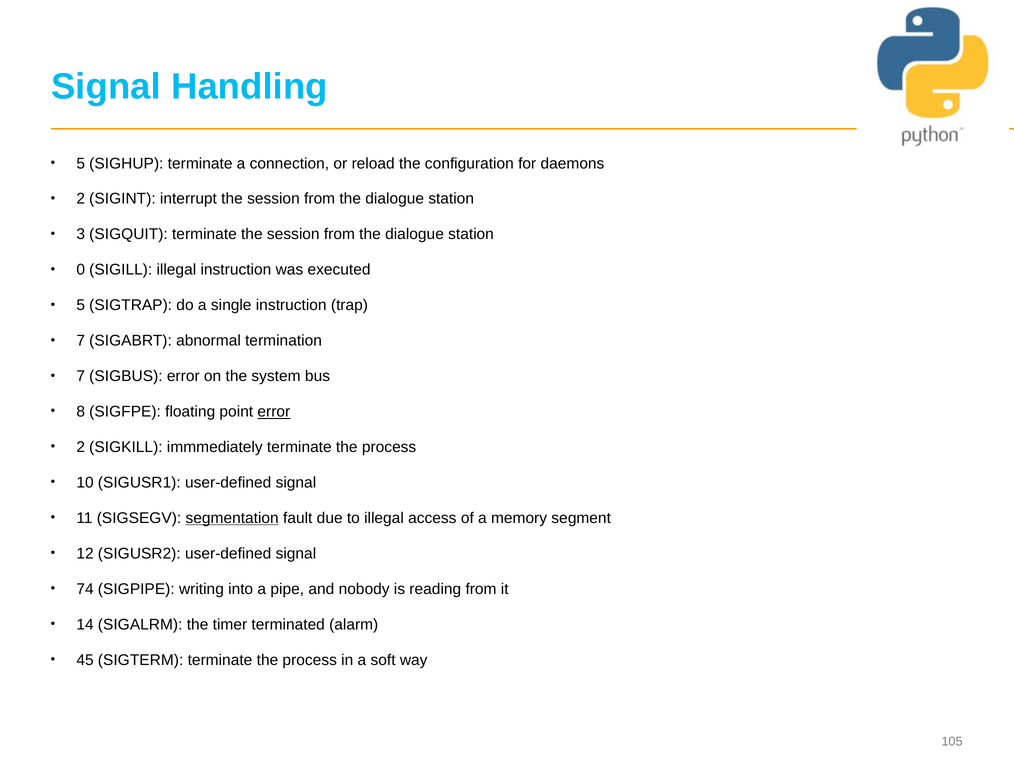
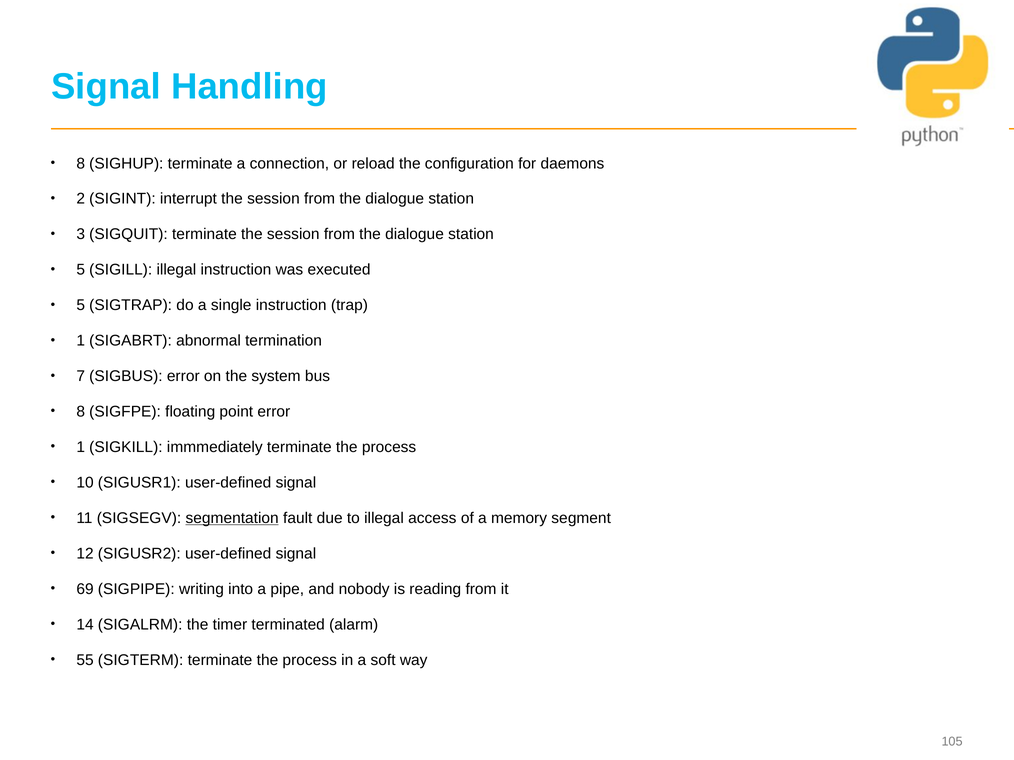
5 at (81, 164): 5 -> 8
0 at (81, 270): 0 -> 5
7 at (81, 341): 7 -> 1
error at (274, 412) underline: present -> none
2 at (81, 447): 2 -> 1
74: 74 -> 69
45: 45 -> 55
